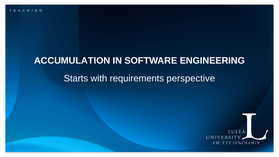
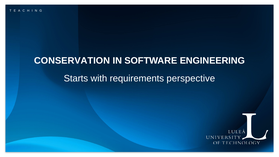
ACCUMULATION: ACCUMULATION -> CONSERVATION
